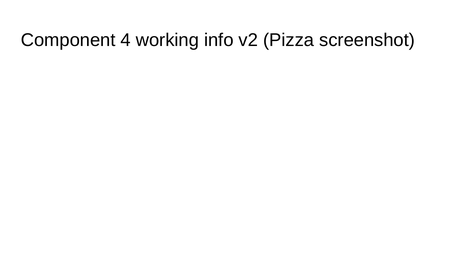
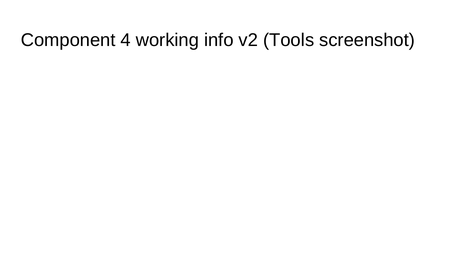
Pizza: Pizza -> Tools
